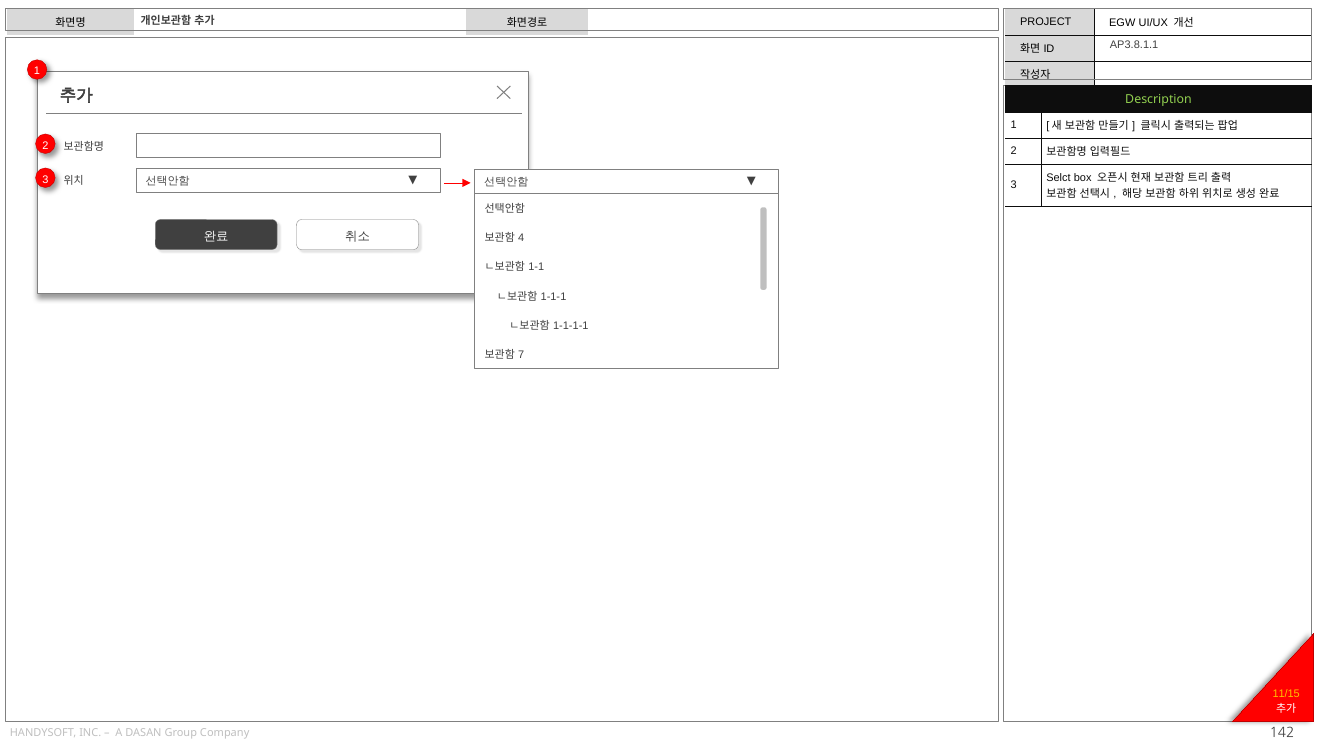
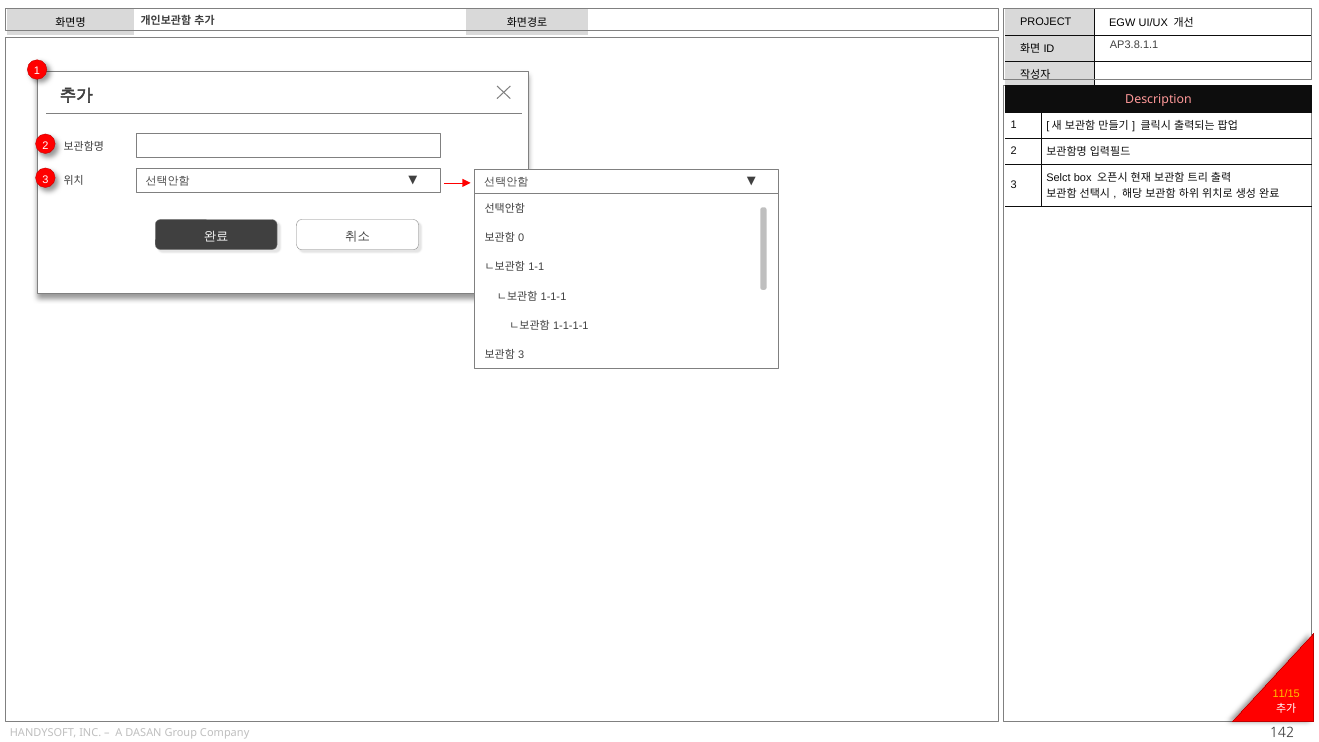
Description colour: light green -> pink
4: 4 -> 0
7 at (521, 355): 7 -> 3
